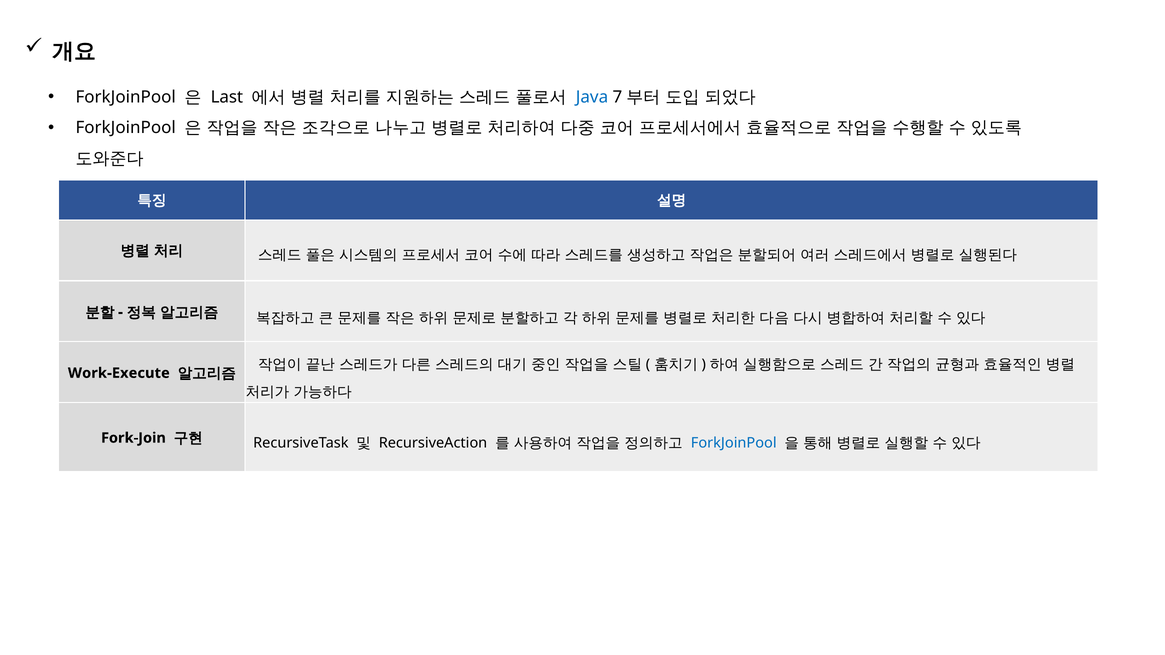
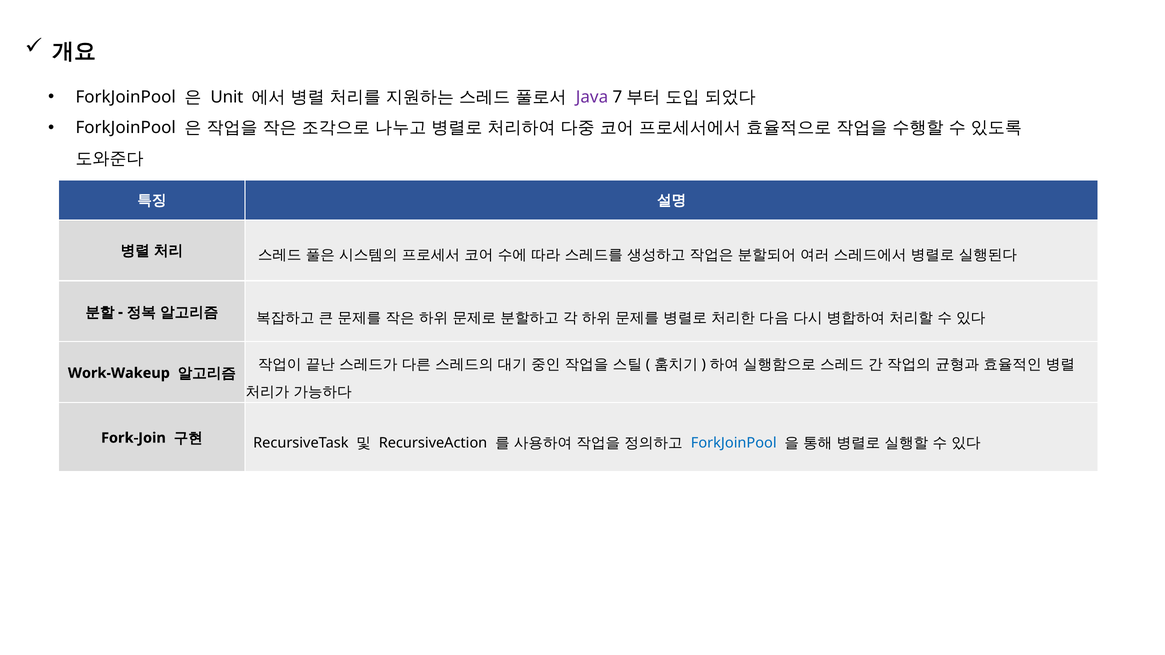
Last: Last -> Unit
Java colour: blue -> purple
Work-Execute: Work-Execute -> Work-Wakeup
